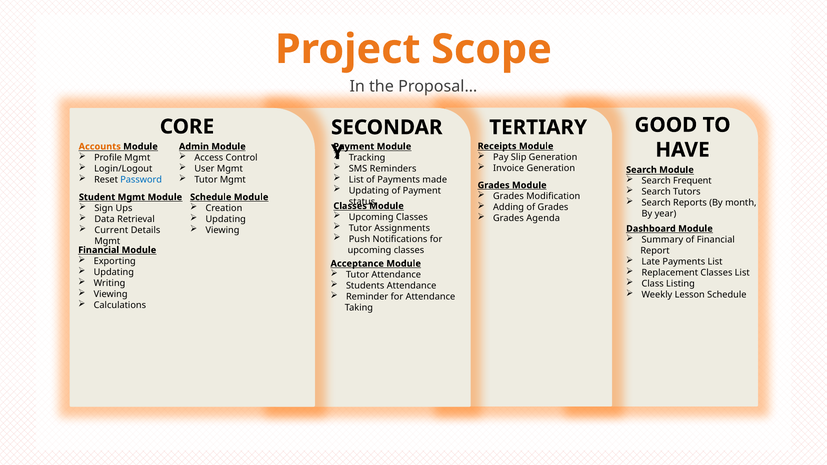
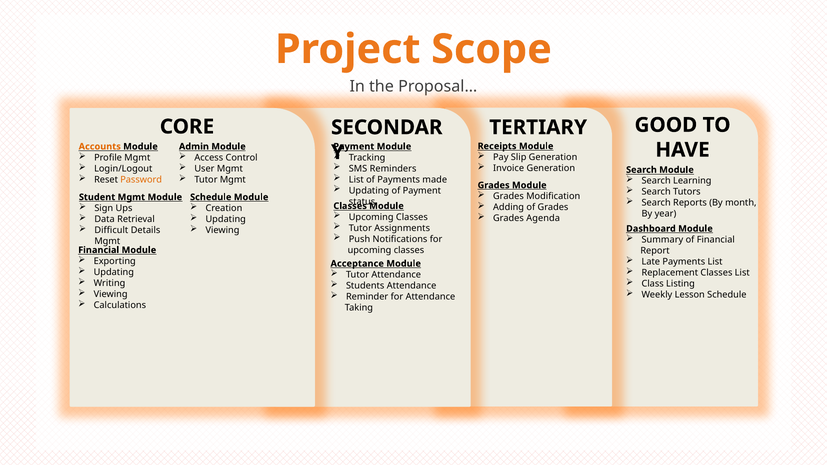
Password colour: blue -> orange
Frequent: Frequent -> Learning
Current: Current -> Difficult
